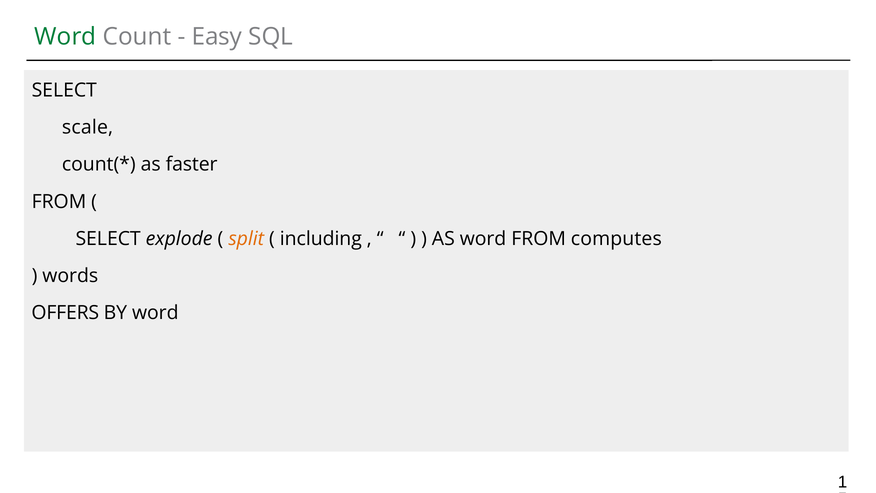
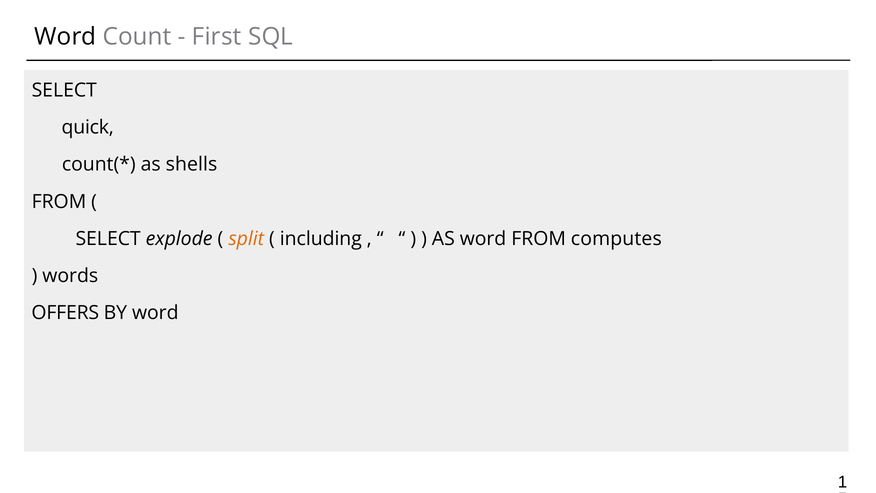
Word at (65, 37) colour: green -> black
Easy: Easy -> First
scale: scale -> quick
faster: faster -> shells
